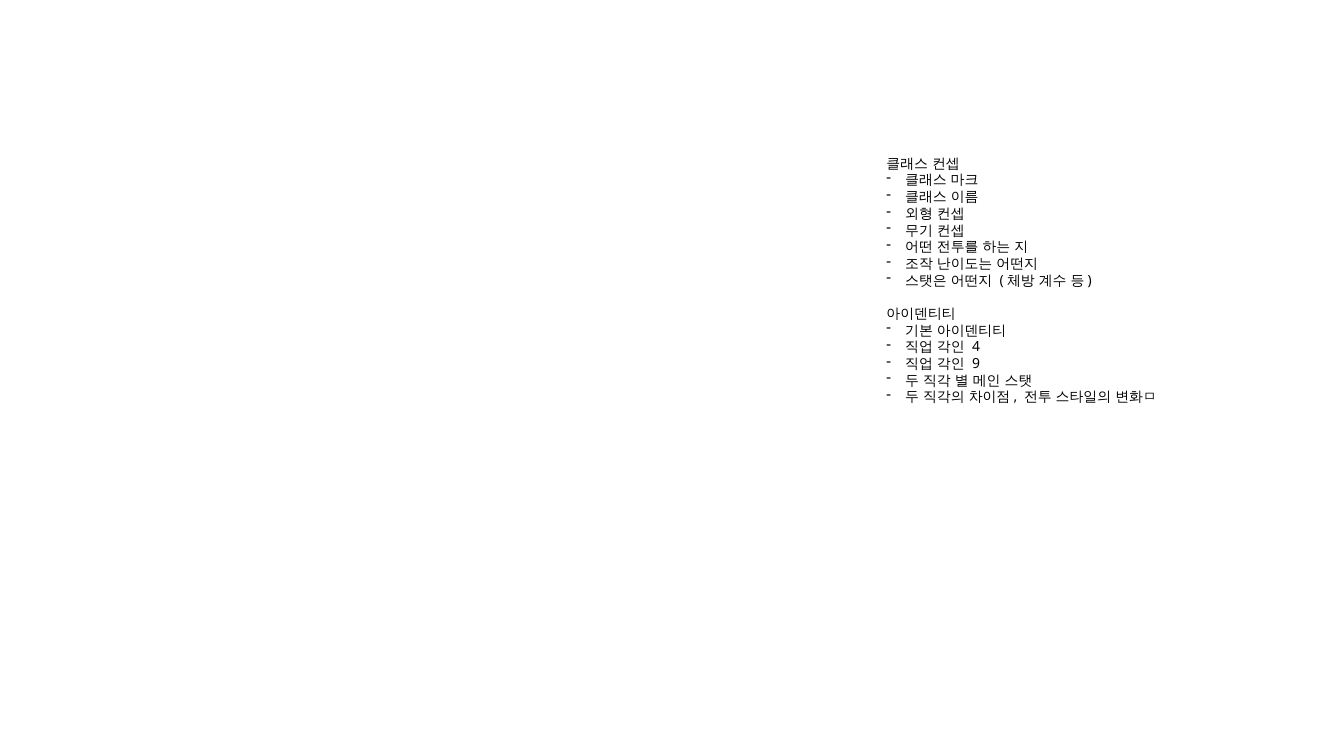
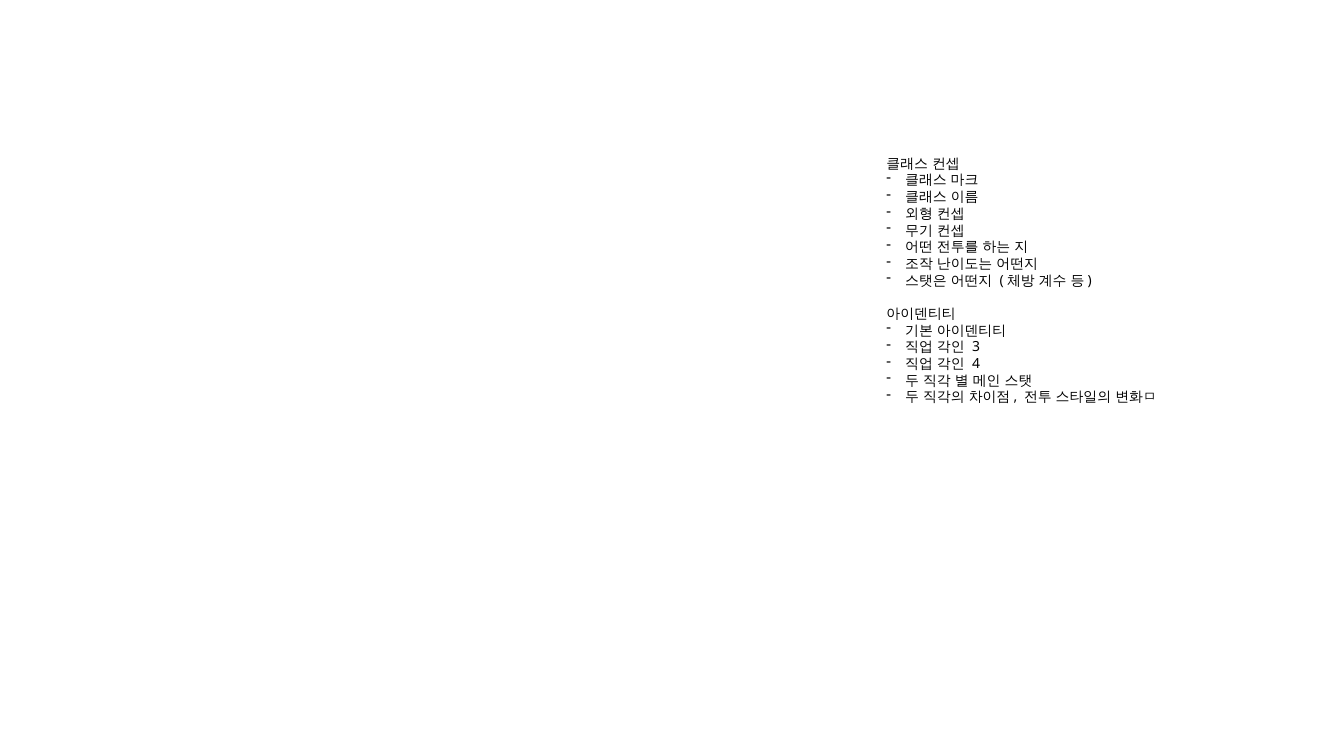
4: 4 -> 3
9: 9 -> 4
